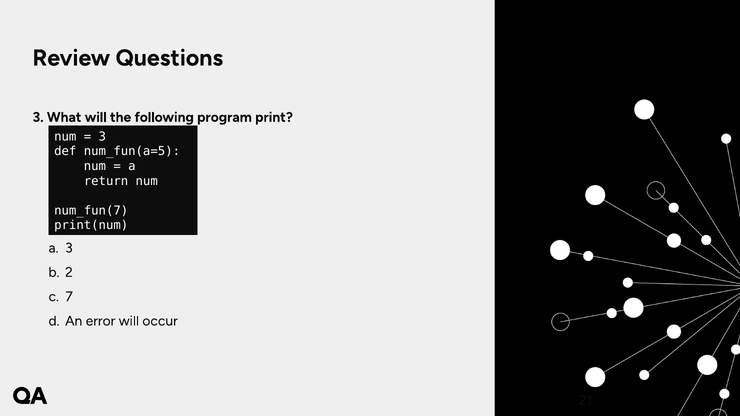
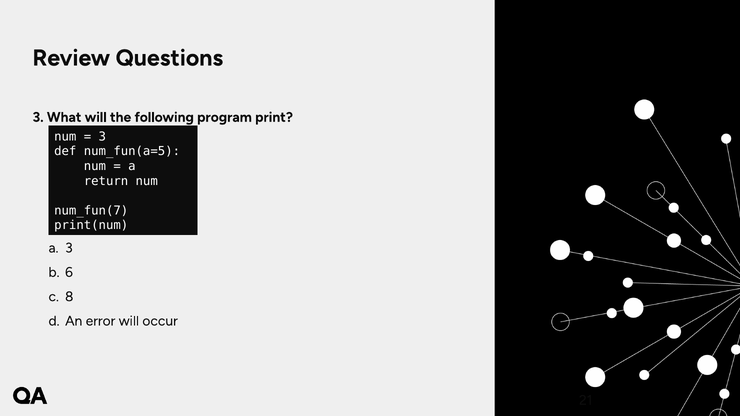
2: 2 -> 6
7: 7 -> 8
